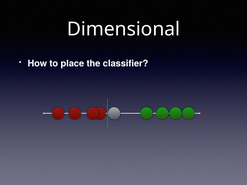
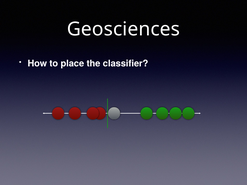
Dimensional: Dimensional -> Geosciences
